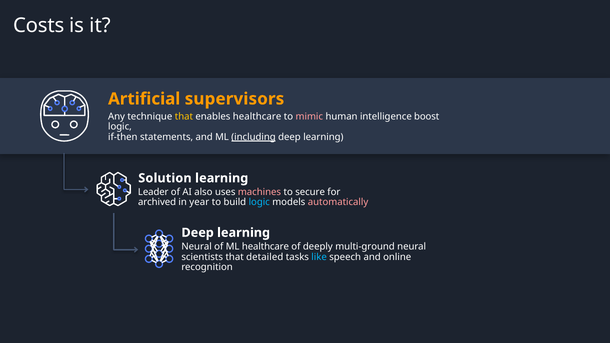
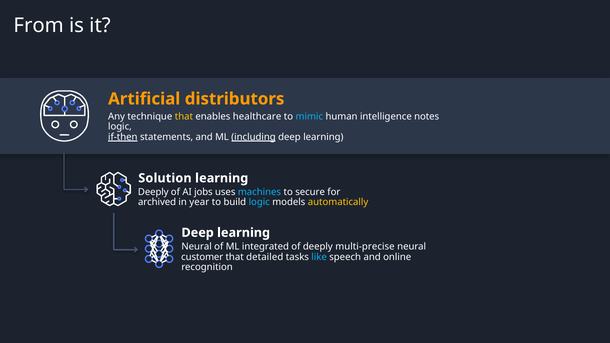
Costs: Costs -> From
supervisors: supervisors -> distributors
mimic colour: pink -> light blue
boost: boost -> notes
if-then underline: none -> present
Leader at (153, 192): Leader -> Deeply
also: also -> jobs
machines colour: pink -> light blue
automatically colour: pink -> yellow
ML healthcare: healthcare -> integrated
multi-ground: multi-ground -> multi-precise
scientists: scientists -> customer
